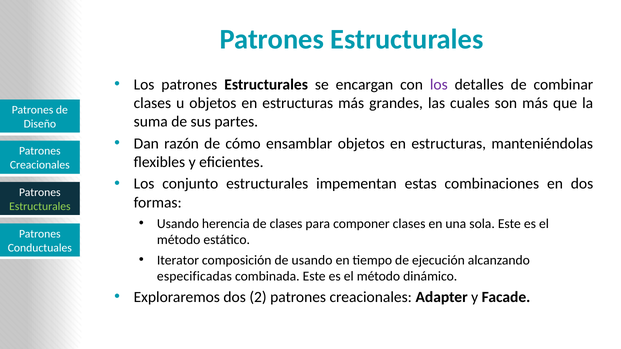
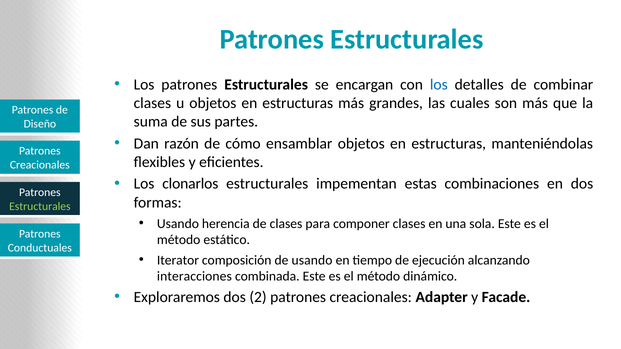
los at (439, 85) colour: purple -> blue
conjunto: conjunto -> clonarlos
especificadas: especificadas -> interacciones
